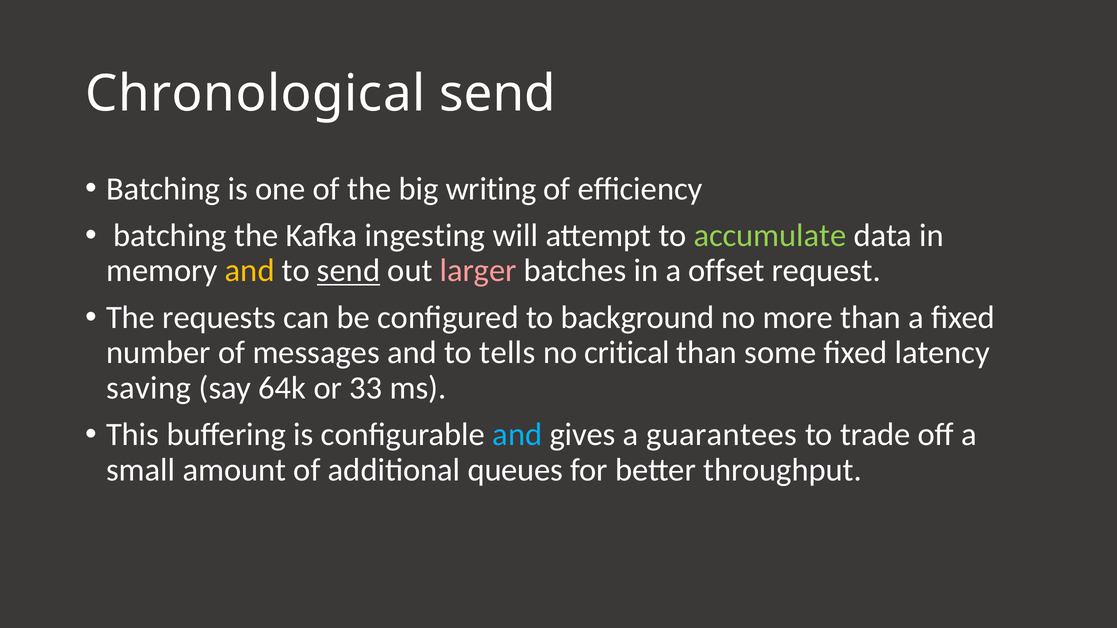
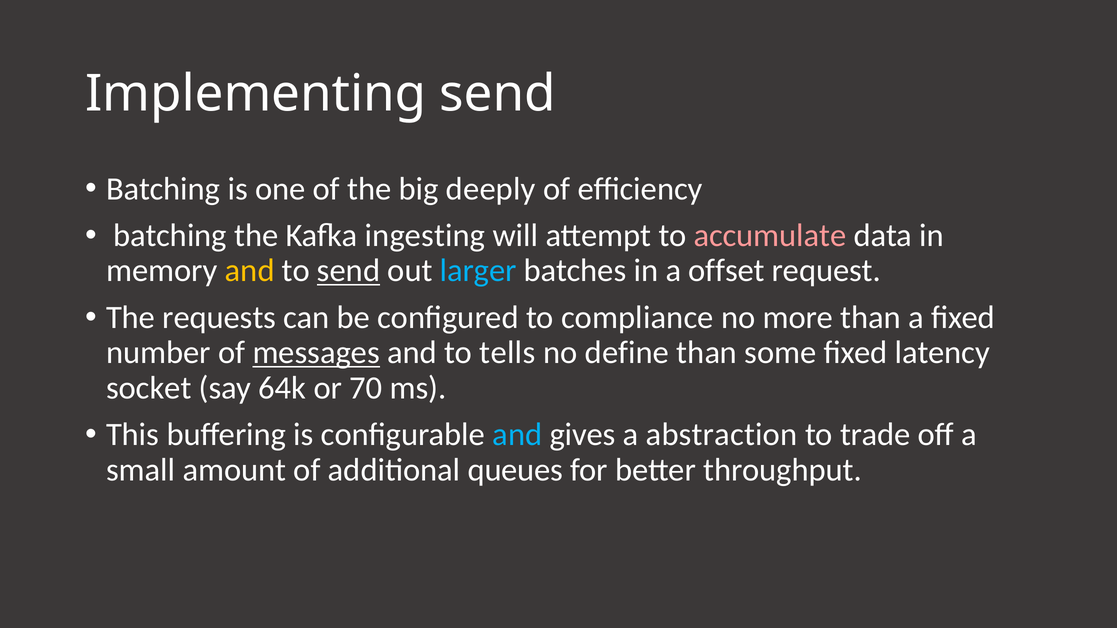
Chronological: Chronological -> Implementing
writing: writing -> deeply
accumulate colour: light green -> pink
larger colour: pink -> light blue
background: background -> compliance
messages underline: none -> present
critical: critical -> define
saving: saving -> socket
33: 33 -> 70
guarantees: guarantees -> abstraction
